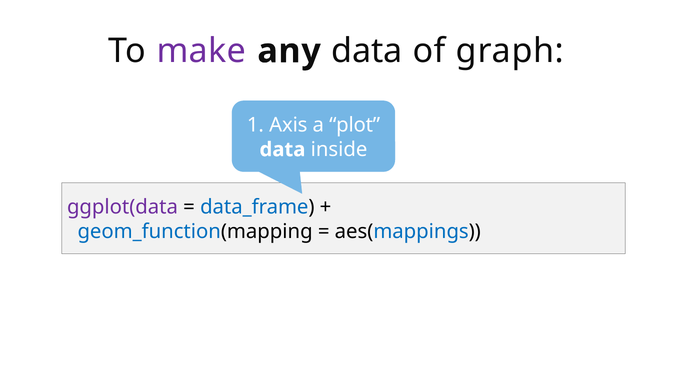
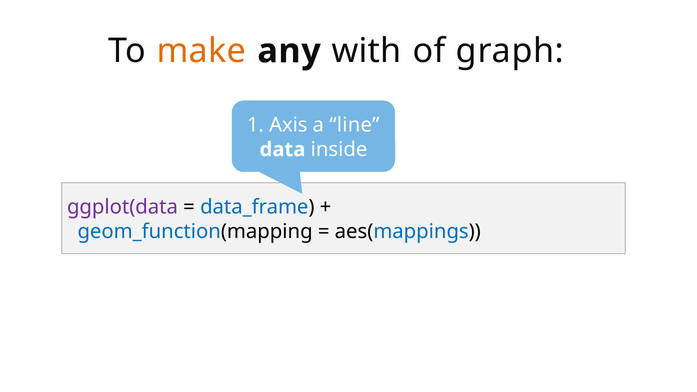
make colour: purple -> orange
any data: data -> with
plot: plot -> line
